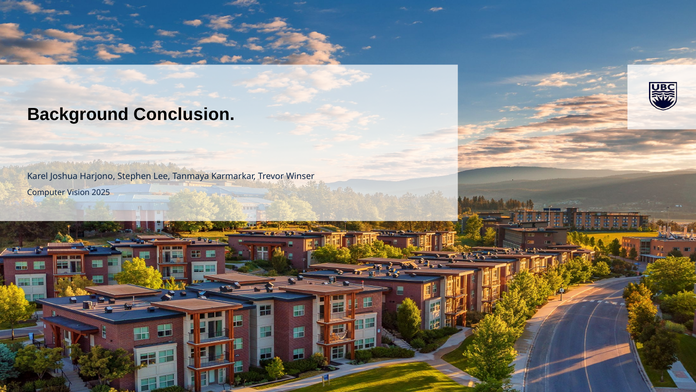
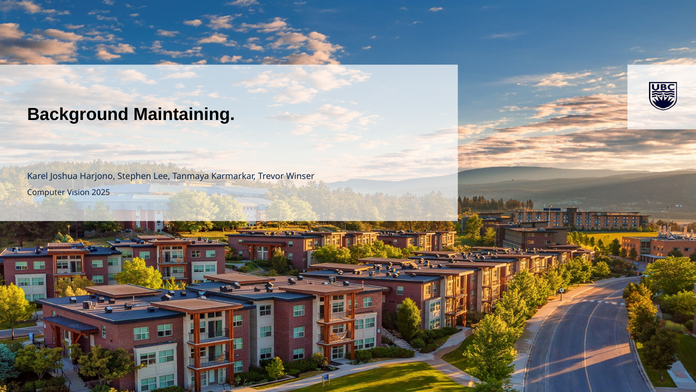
Conclusion: Conclusion -> Maintaining
